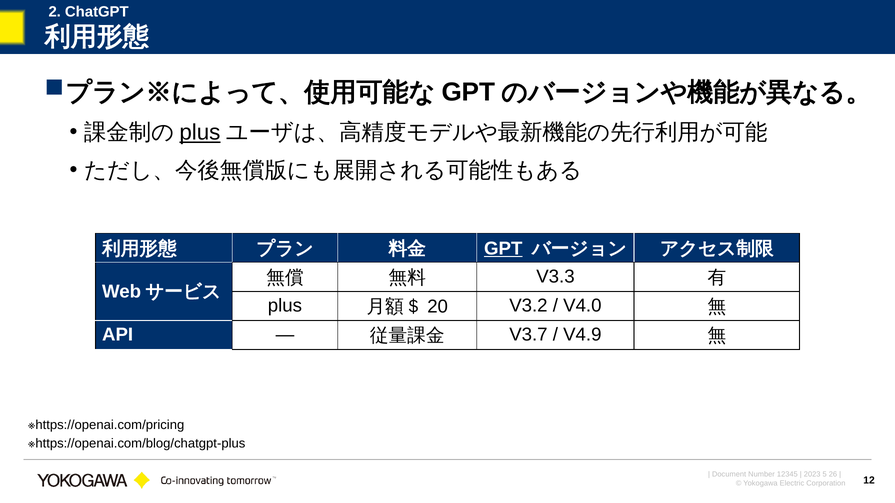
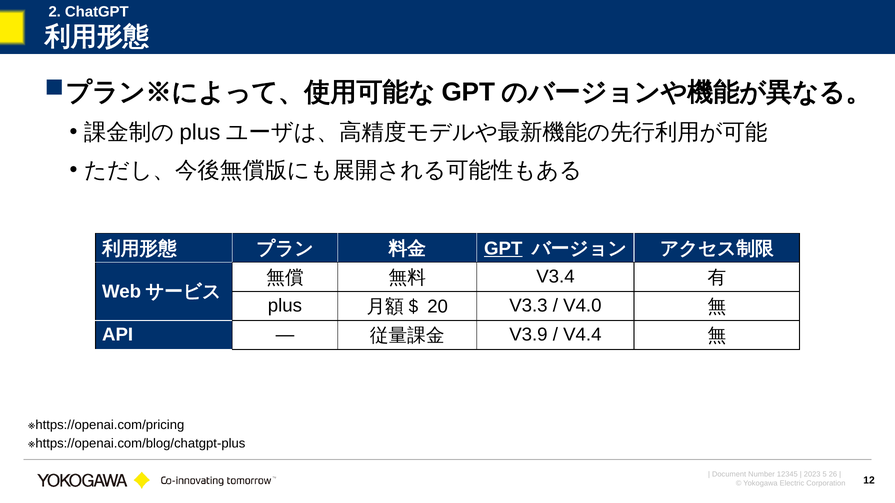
plus at (200, 133) underline: present -> none
V3.3: V3.3 -> V3.4
V3.2: V3.2 -> V3.3
V3.7: V3.7 -> V3.9
V4.9: V4.9 -> V4.4
